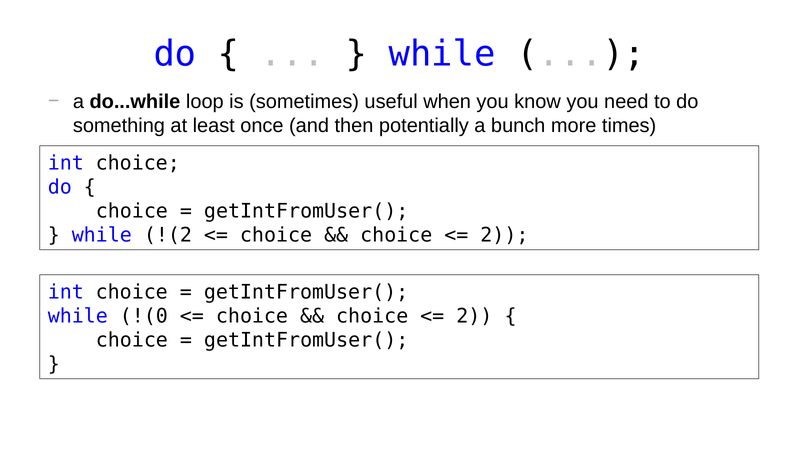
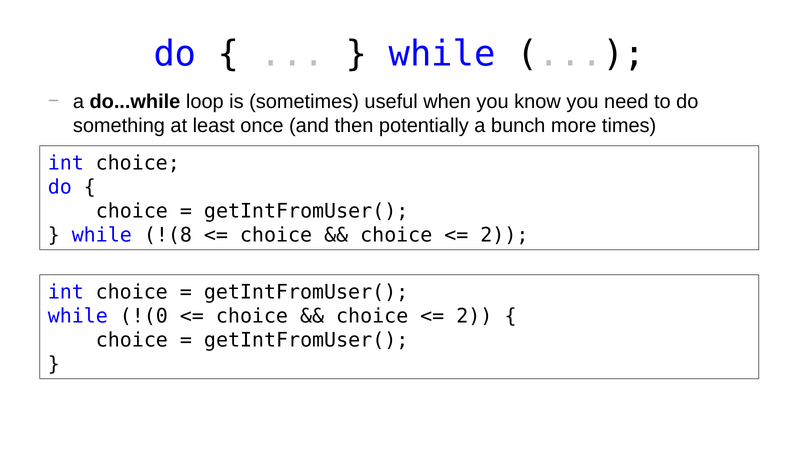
!(2: !(2 -> !(8
